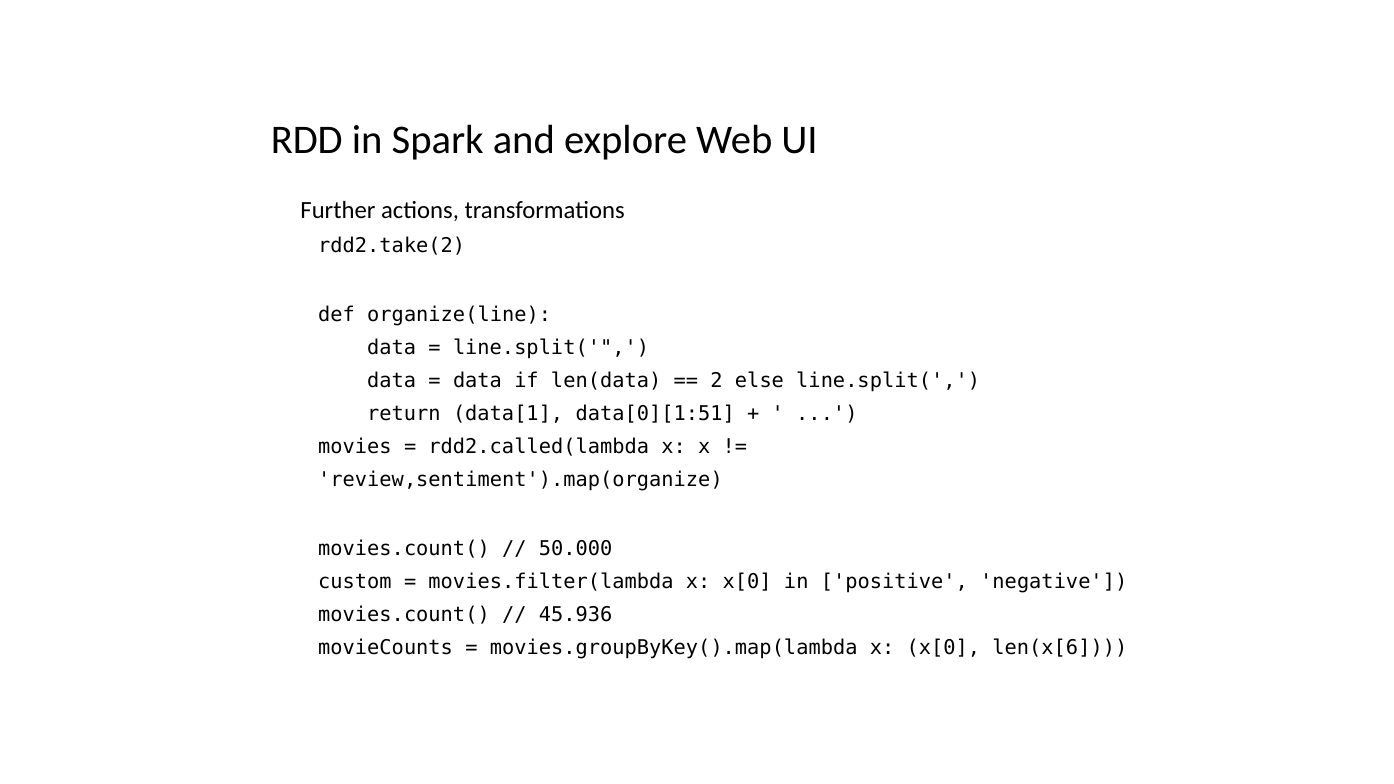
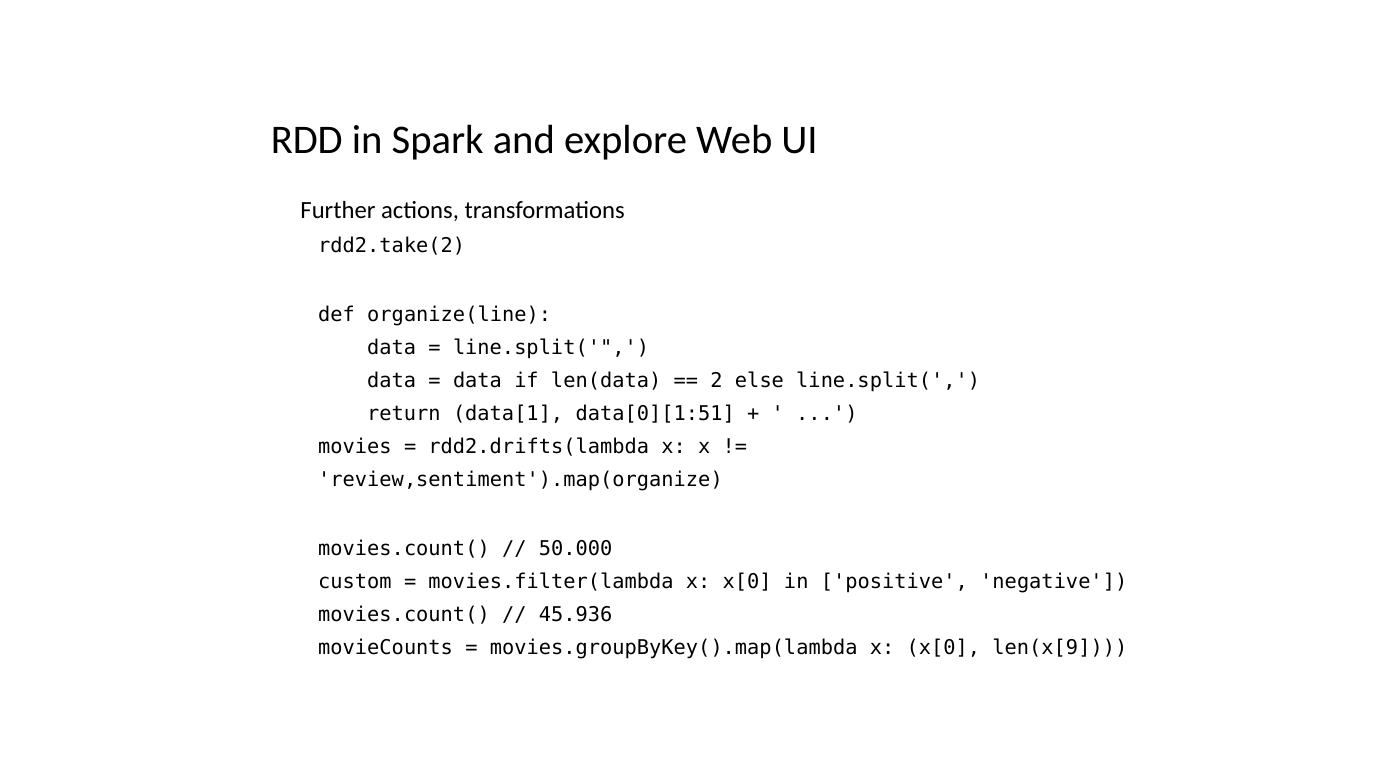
rdd2.called(lambda: rdd2.called(lambda -> rdd2.drifts(lambda
len(x[6: len(x[6 -> len(x[9
